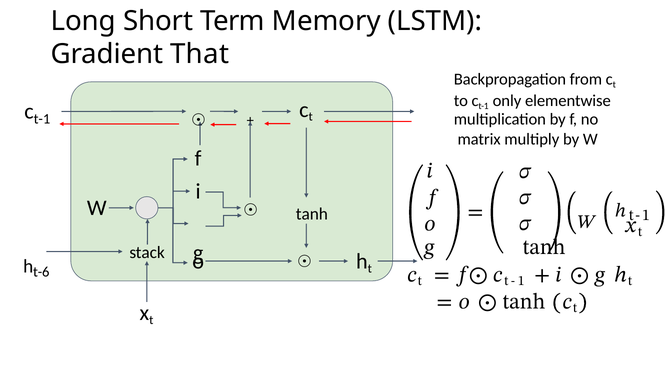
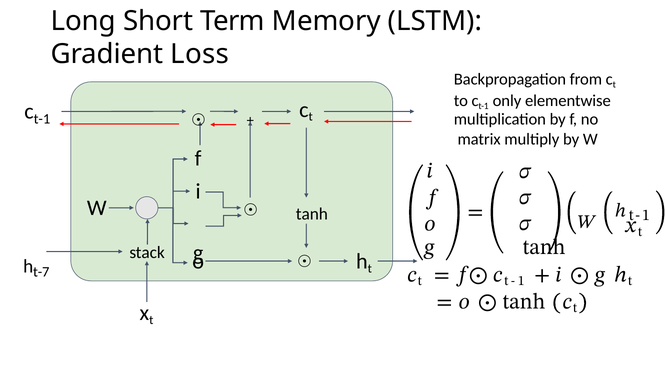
That: That -> Loss
t-6: t-6 -> t-7
